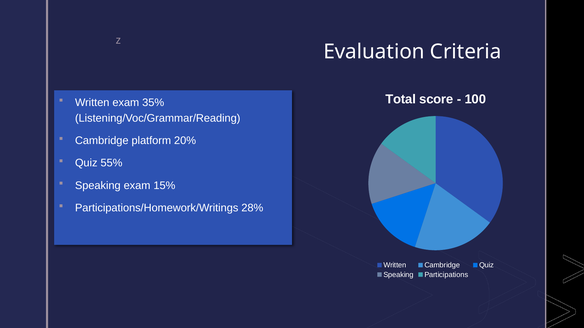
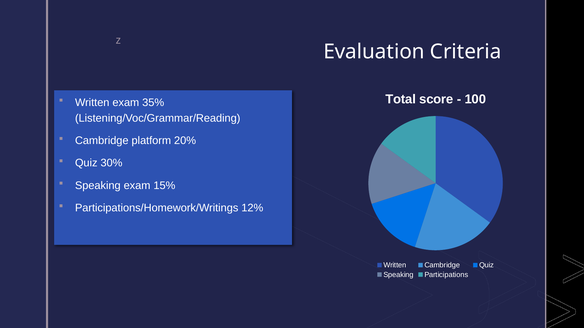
55%: 55% -> 30%
28%: 28% -> 12%
